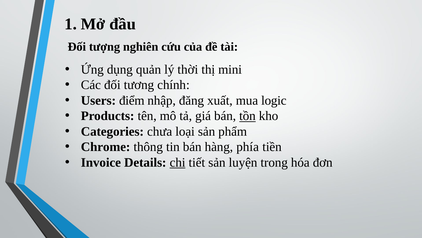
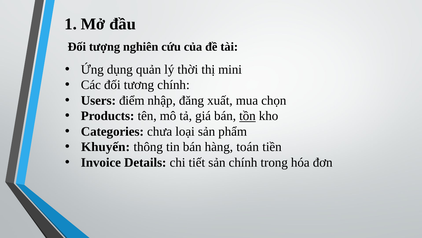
logic: logic -> chọn
Chrome: Chrome -> Khuyến
phía: phía -> toán
chi underline: present -> none
sản luyện: luyện -> chính
